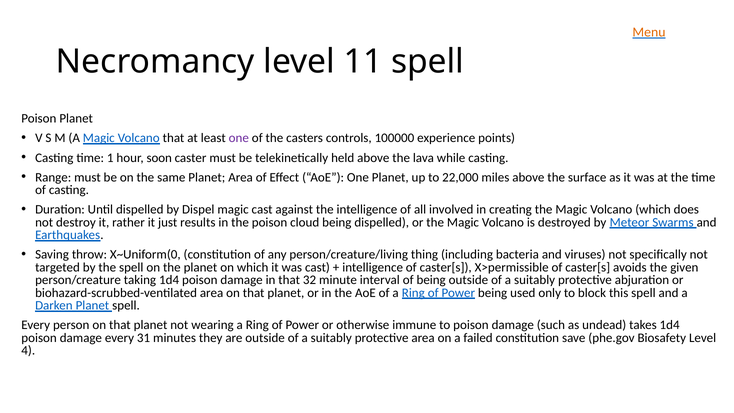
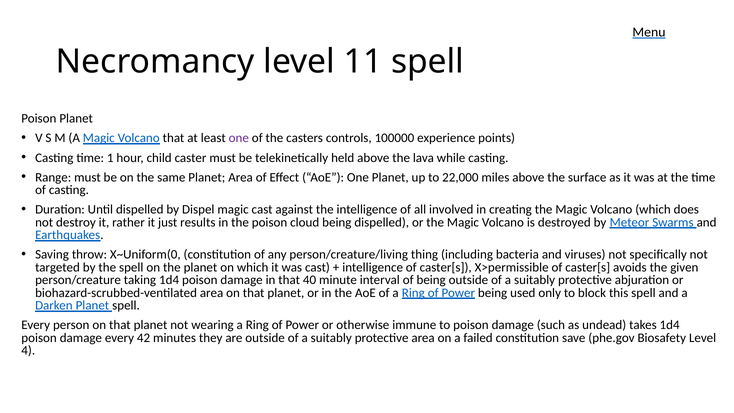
Menu colour: orange -> black
soon: soon -> child
32: 32 -> 40
31: 31 -> 42
